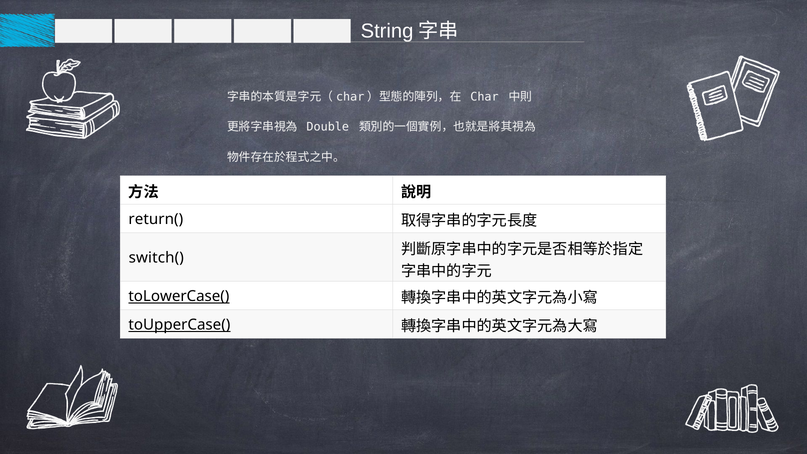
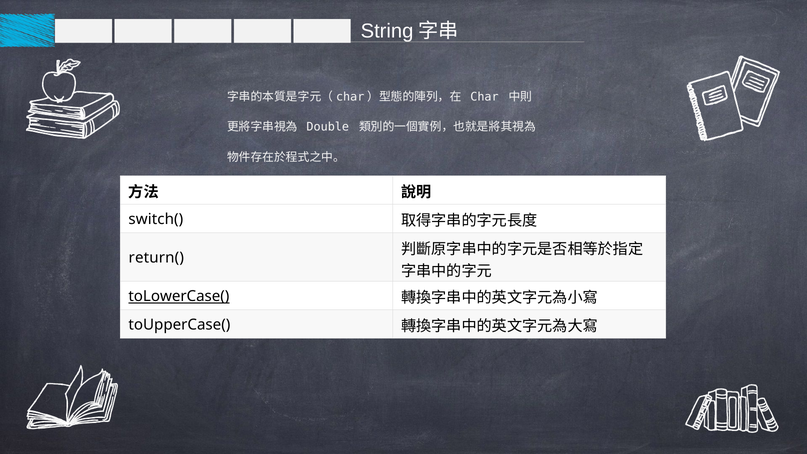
return(: return( -> switch(
switch(: switch( -> return(
toUpperCase( underline: present -> none
